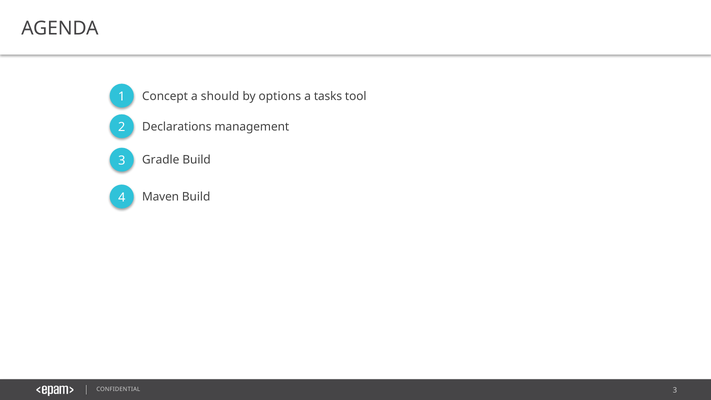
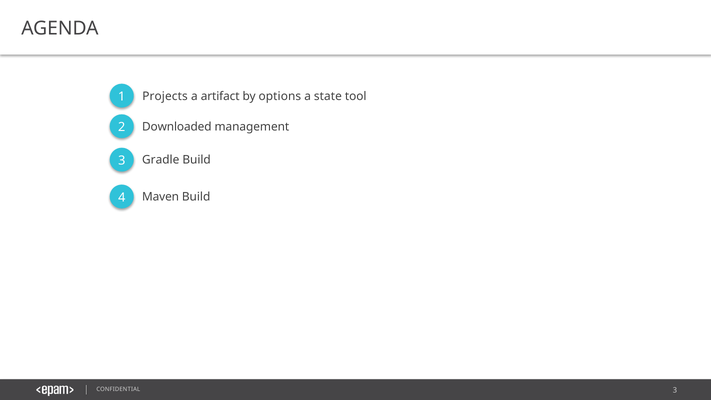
Concept: Concept -> Projects
should: should -> artifact
tasks: tasks -> state
Declarations: Declarations -> Downloaded
